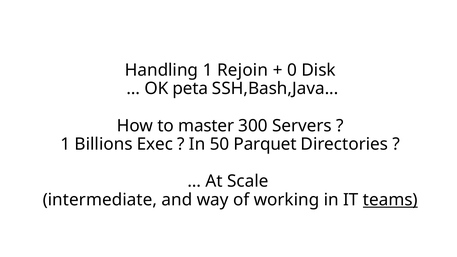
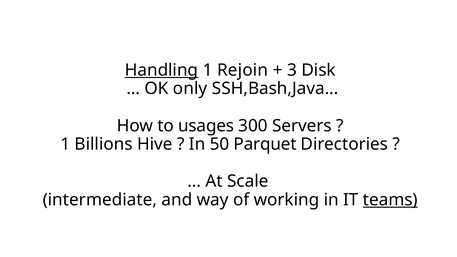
Handling underline: none -> present
0: 0 -> 3
peta: peta -> only
master: master -> usages
Exec: Exec -> Hive
